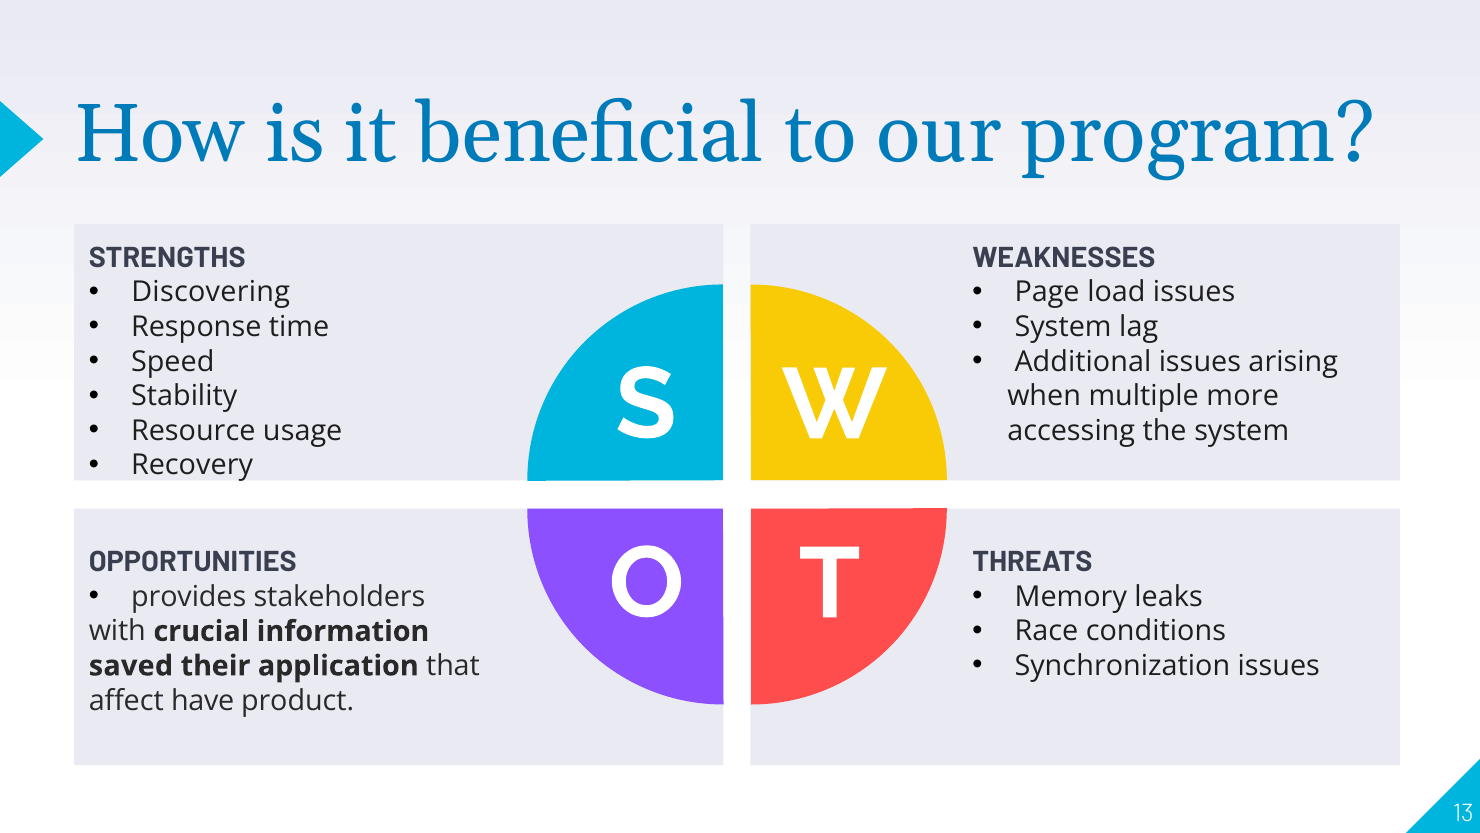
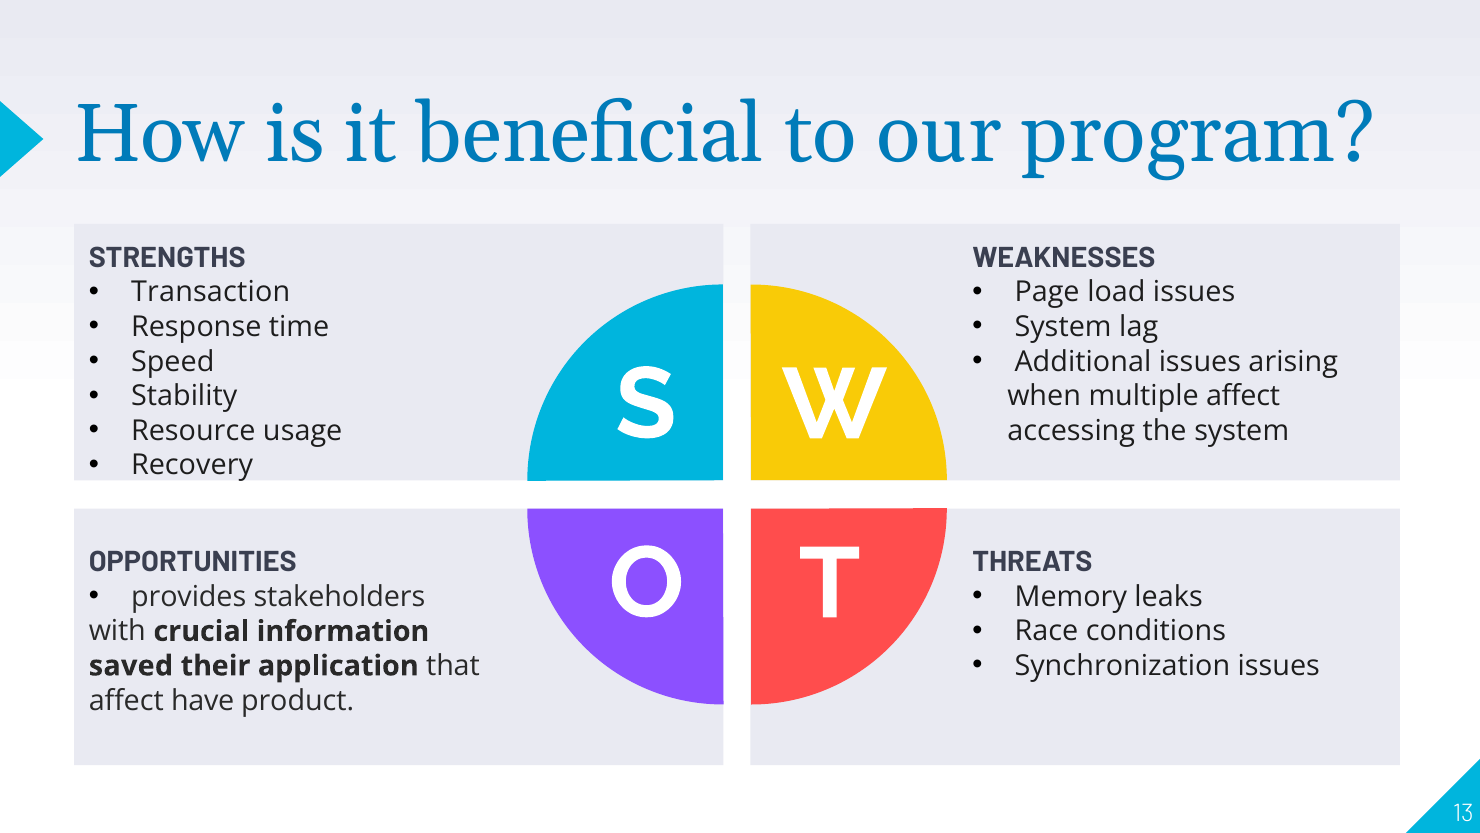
Discovering: Discovering -> Transaction
multiple more: more -> affect
